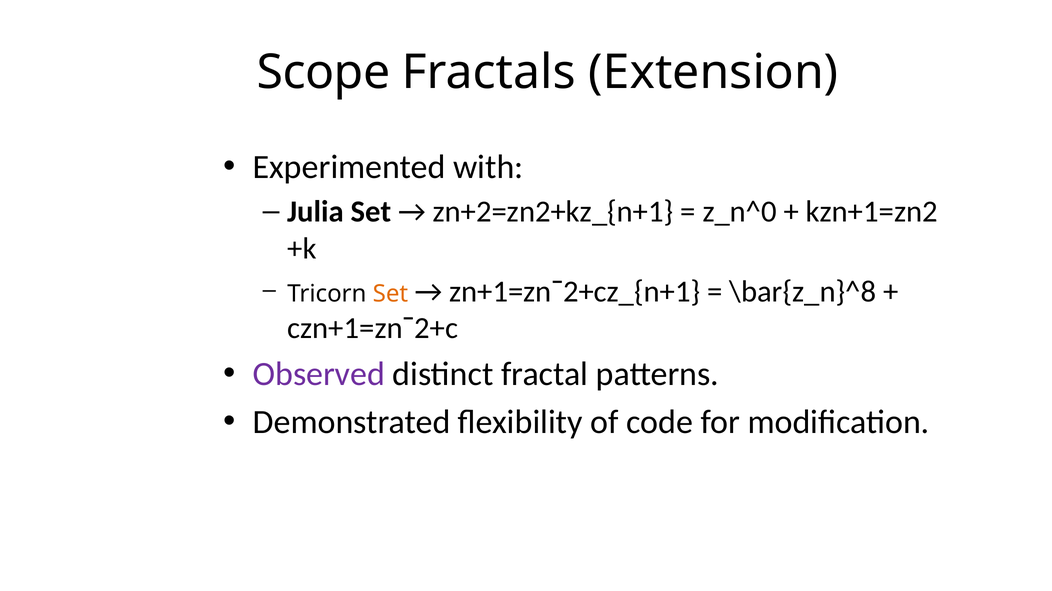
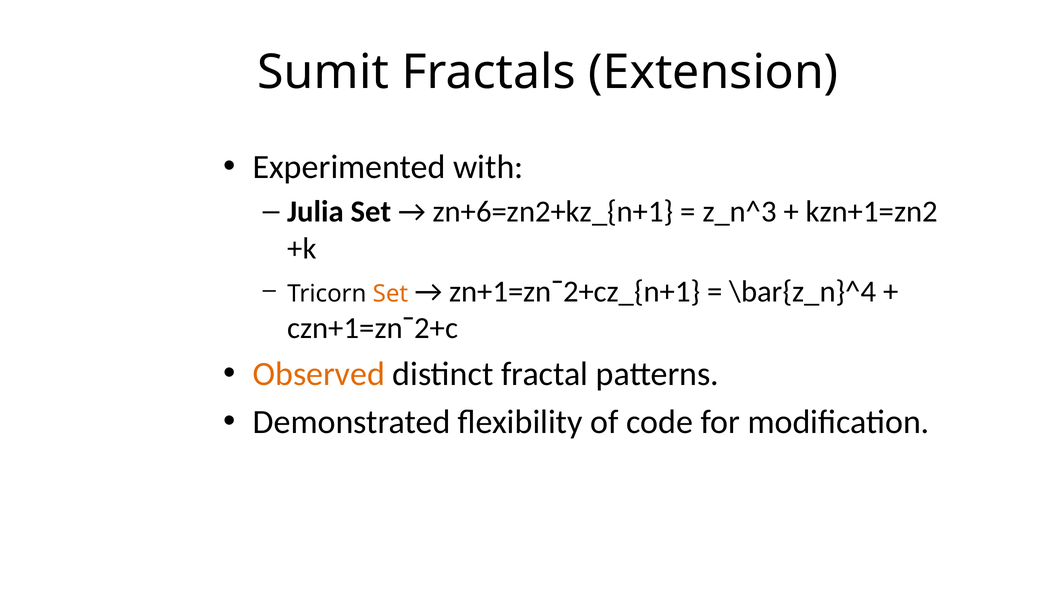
Scope: Scope -> Sumit
zn+2=zn2+kz_{n+1: zn+2=zn2+kz_{n+1 -> zn+6=zn2+kz_{n+1
z_n^0: z_n^0 -> z_n^3
\bar{z_n}^8: \bar{z_n}^8 -> \bar{z_n}^4
Observed colour: purple -> orange
